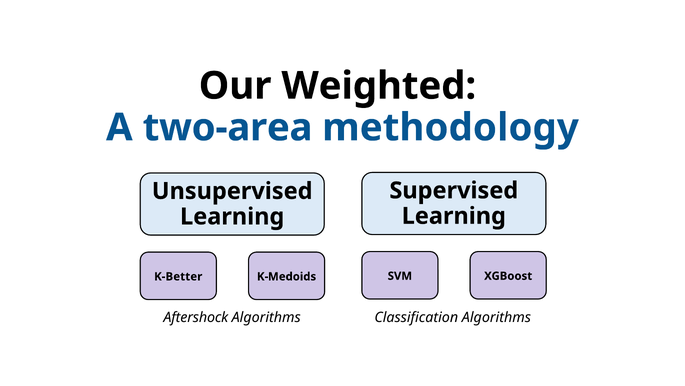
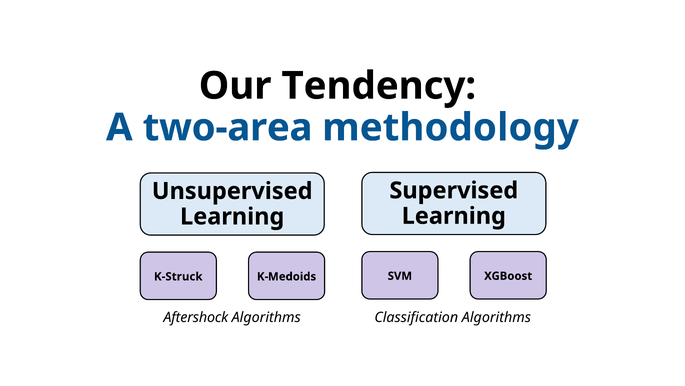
Weighted: Weighted -> Tendency
K-Better: K-Better -> K-Struck
